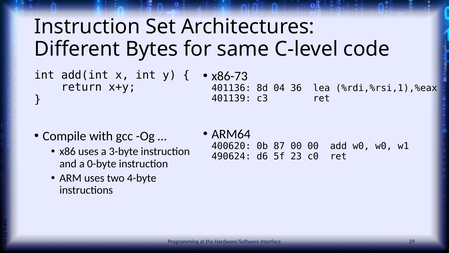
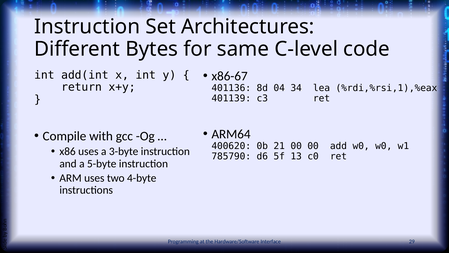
x86-73: x86-73 -> x86-67
36: 36 -> 34
87: 87 -> 21
490624: 490624 -> 785790
23: 23 -> 13
0-byte: 0-byte -> 5-byte
